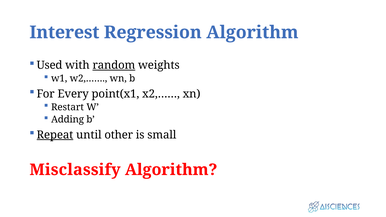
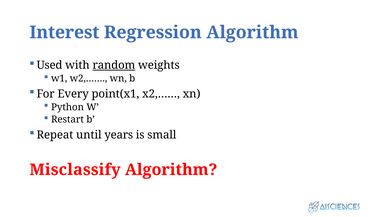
Restart: Restart -> Python
Adding: Adding -> Restart
Repeat underline: present -> none
other: other -> years
